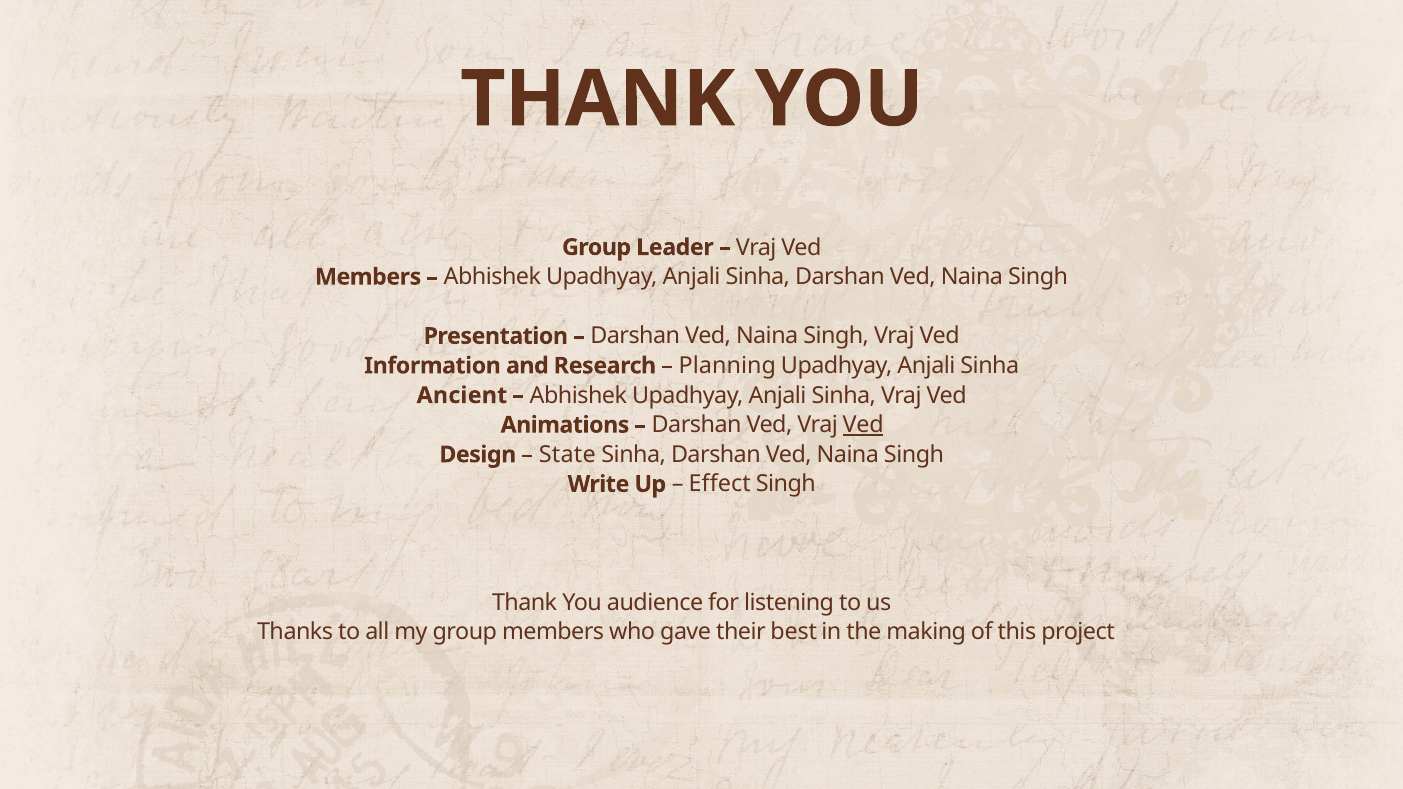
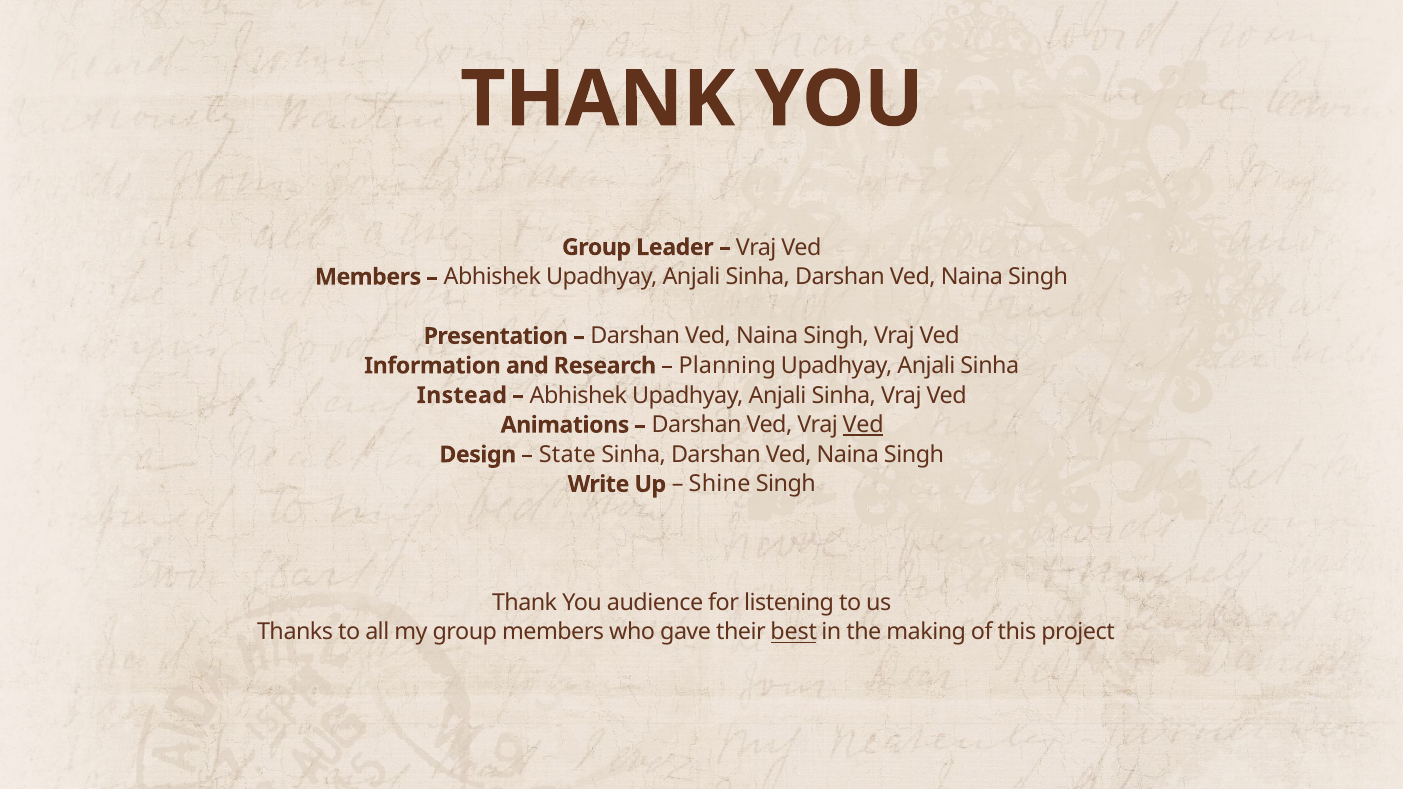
Ancient: Ancient -> Instead
Effect: Effect -> Shine
best underline: none -> present
